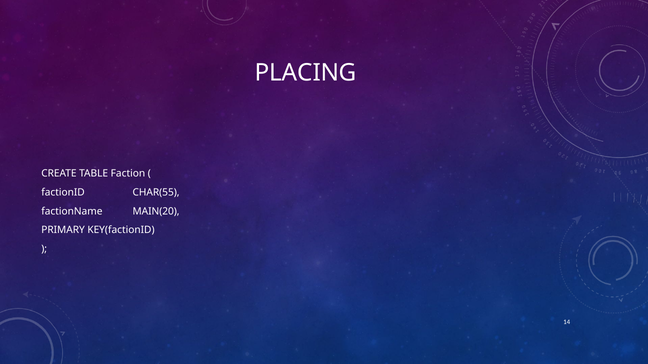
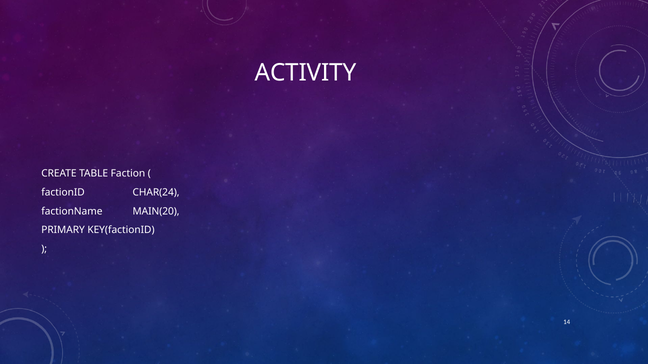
PLACING: PLACING -> ACTIVITY
CHAR(55: CHAR(55 -> CHAR(24
